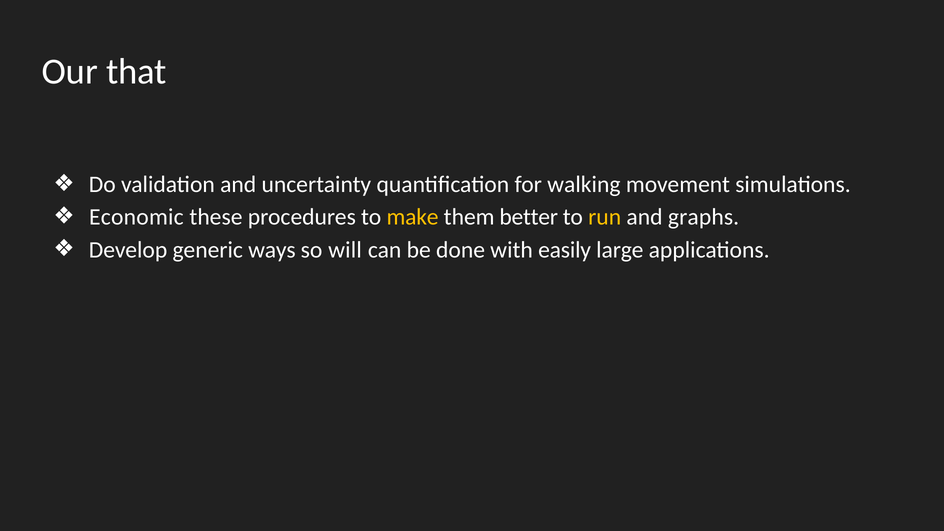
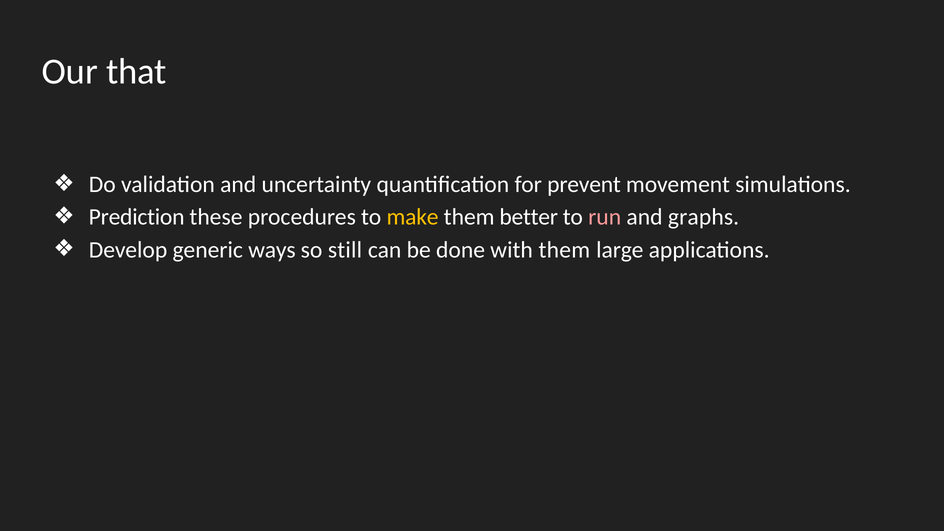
walking: walking -> prevent
Economic: Economic -> Prediction
run colour: yellow -> pink
will: will -> still
with easily: easily -> them
